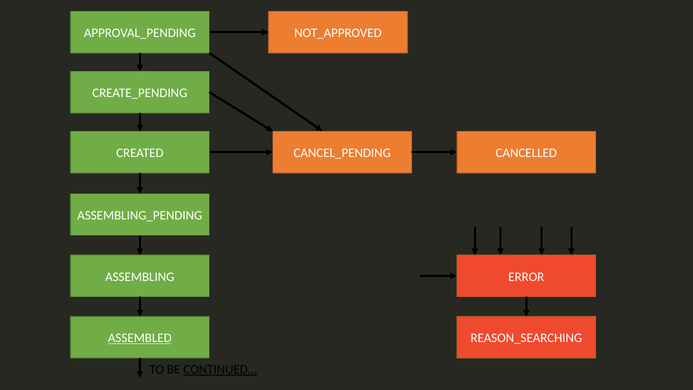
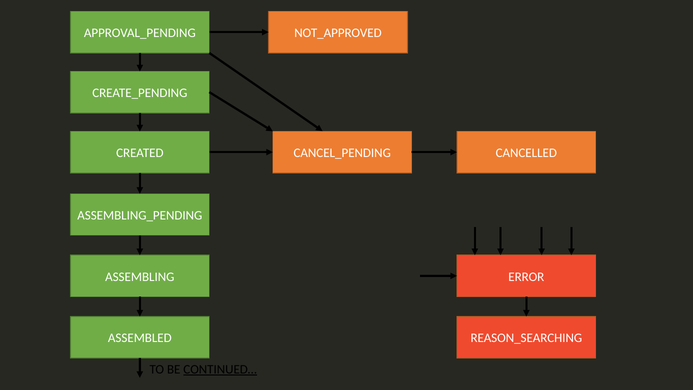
ASSEMBLED underline: present -> none
